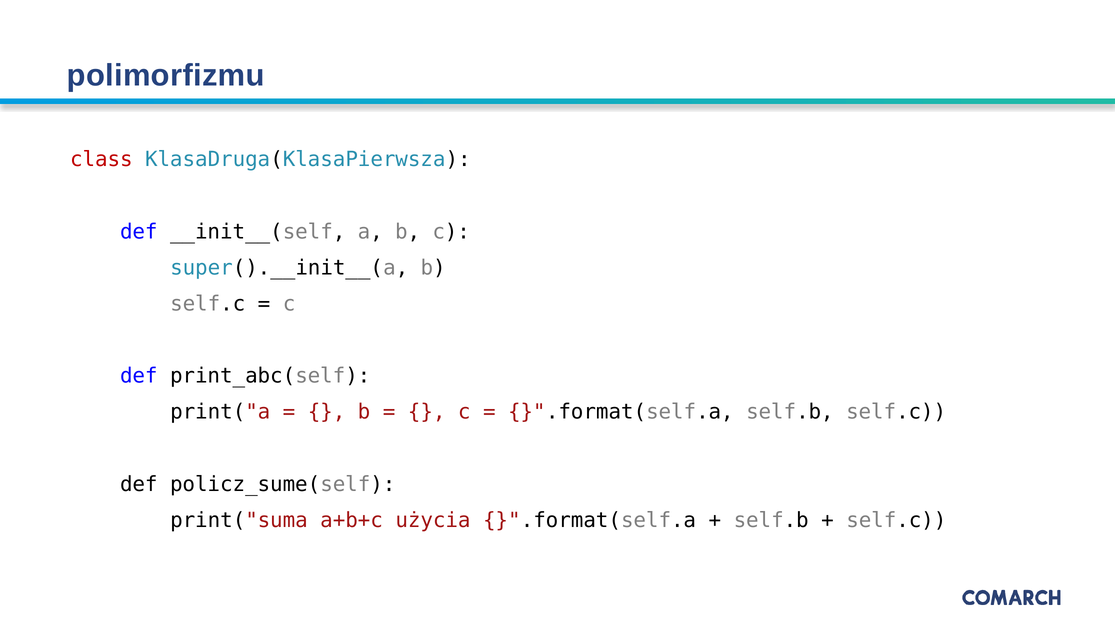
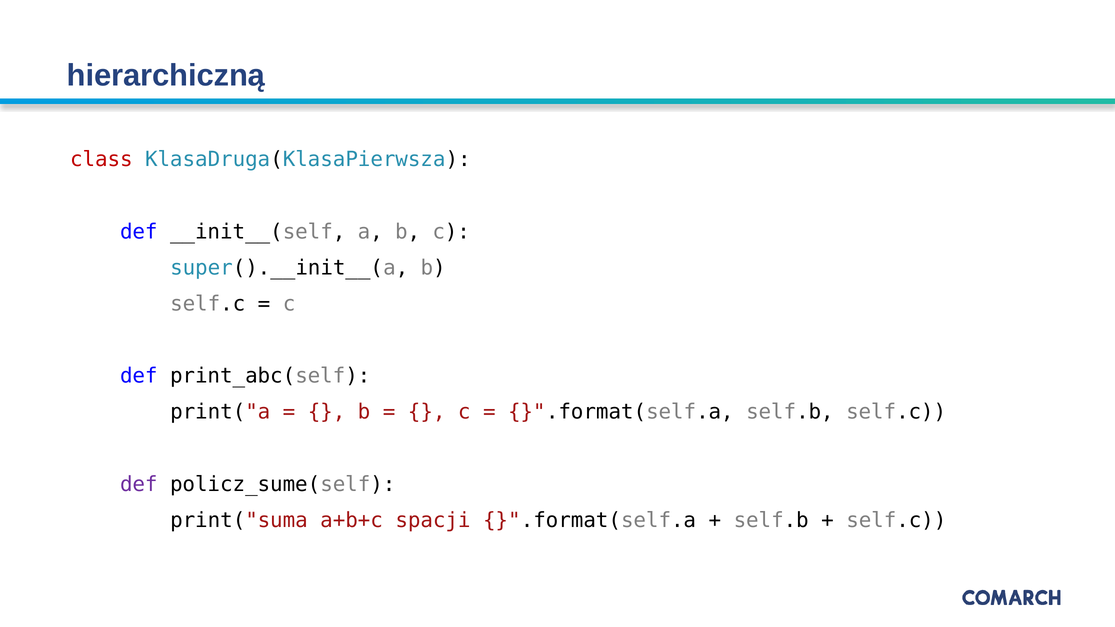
polimorfizmu: polimorfizmu -> hierarchiczną
def at (139, 484) colour: black -> purple
użycia: użycia -> spacji
